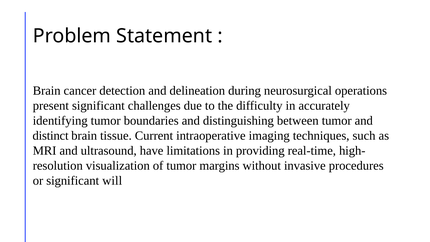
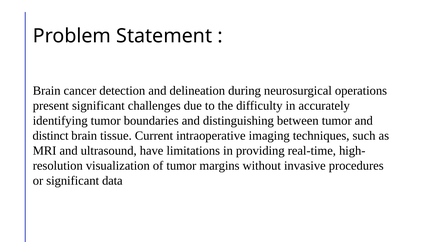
will: will -> data
